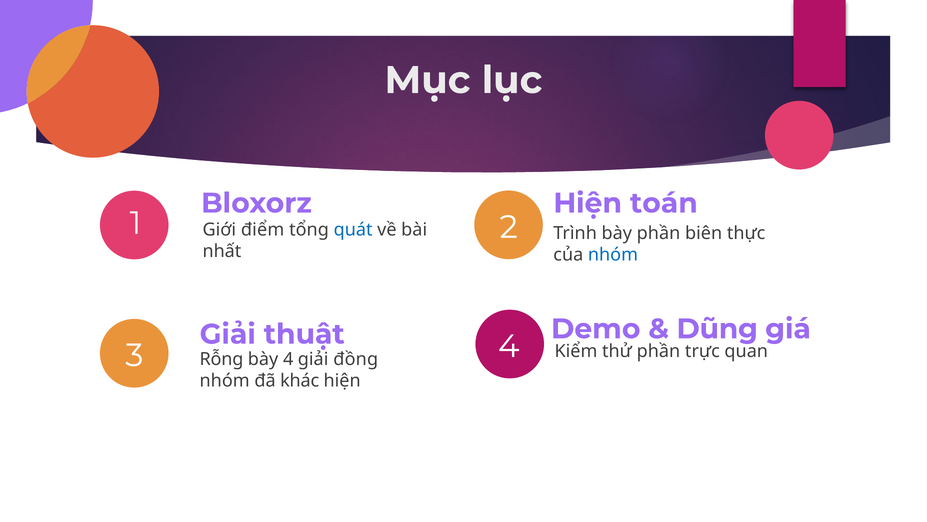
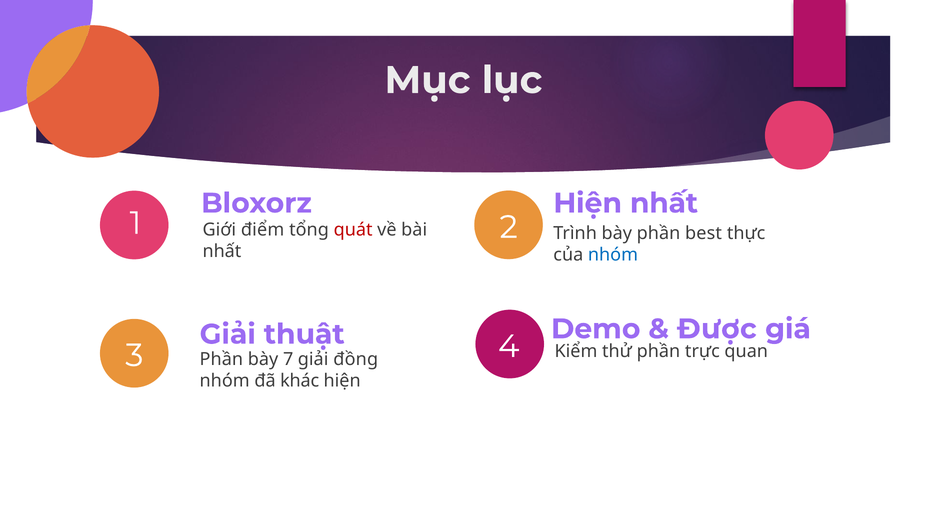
Hiện toán: toán -> nhất
quát colour: blue -> red
biên: biên -> best
Dũng: Dũng -> Được
3 Rỗng: Rỗng -> Phần
bày 4: 4 -> 7
